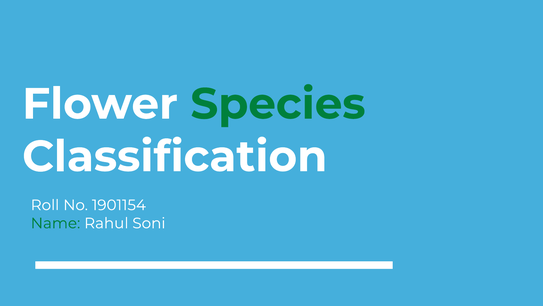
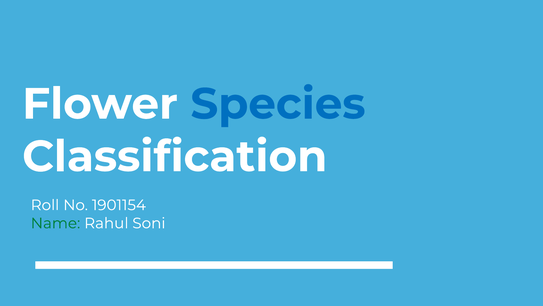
Species colour: green -> blue
